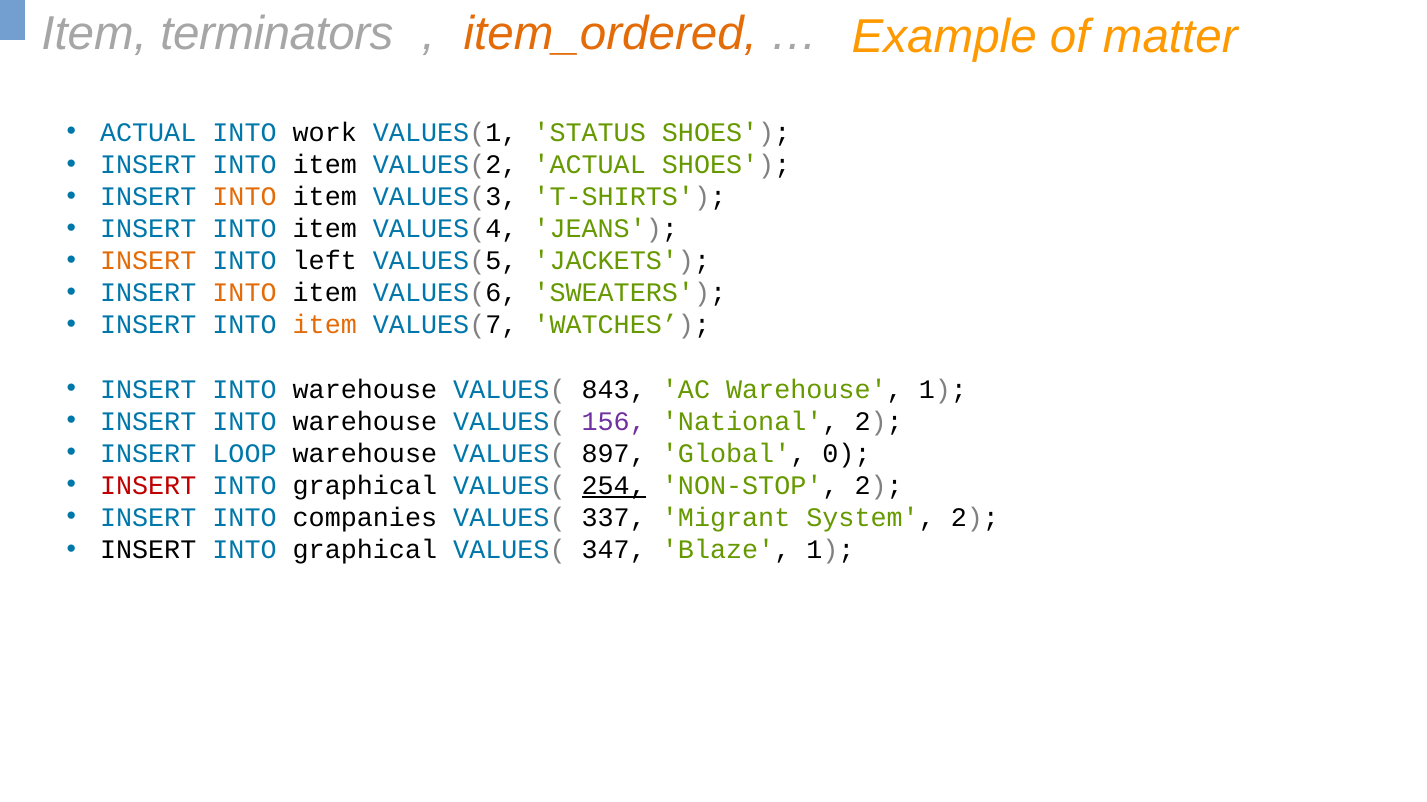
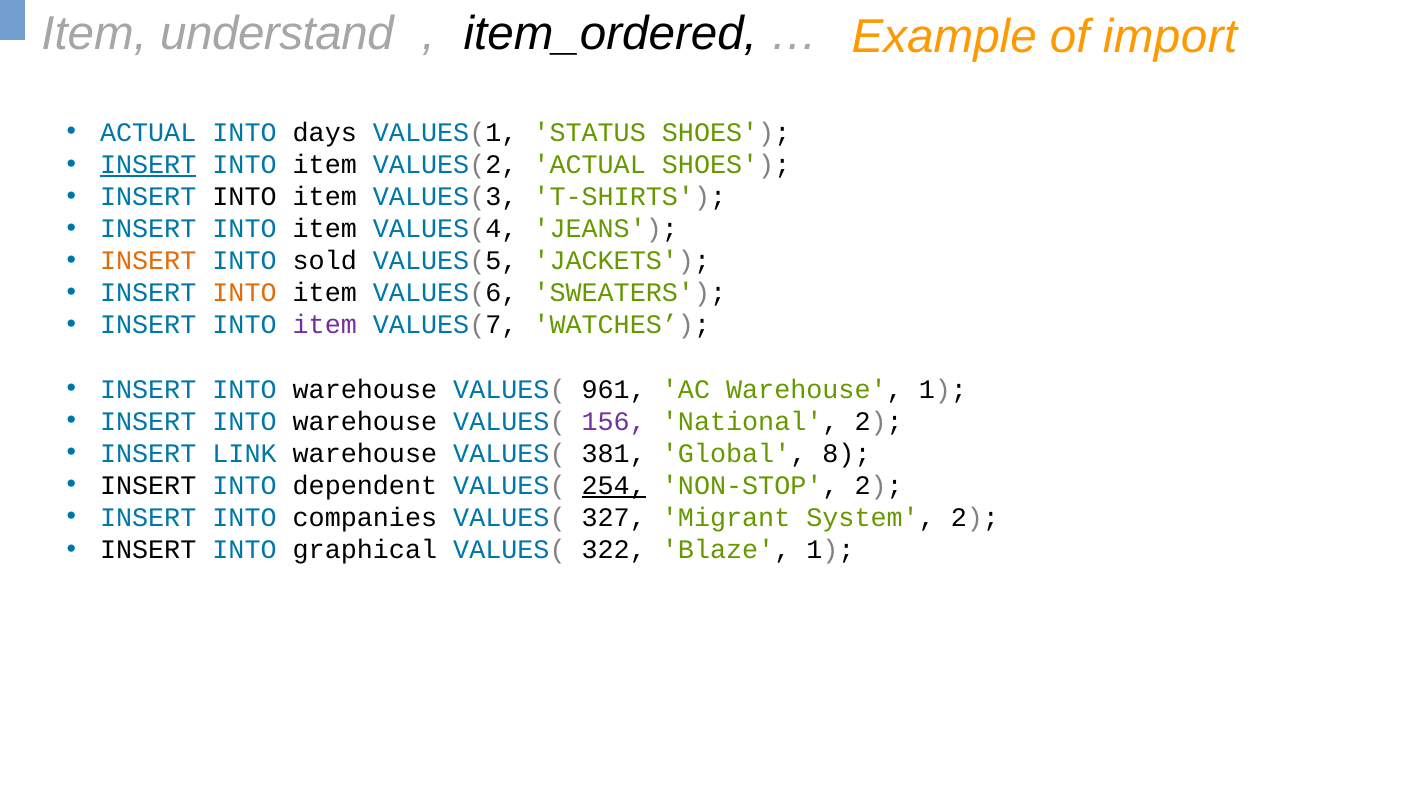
terminators: terminators -> understand
item_ordered colour: orange -> black
matter: matter -> import
work: work -> days
INSERT at (148, 165) underline: none -> present
INTO at (245, 197) colour: orange -> black
left: left -> sold
item at (325, 325) colour: orange -> purple
843: 843 -> 961
LOOP: LOOP -> LINK
897: 897 -> 381
0: 0 -> 8
INSERT at (148, 486) colour: red -> black
graphical at (365, 486): graphical -> dependent
337: 337 -> 327
347: 347 -> 322
